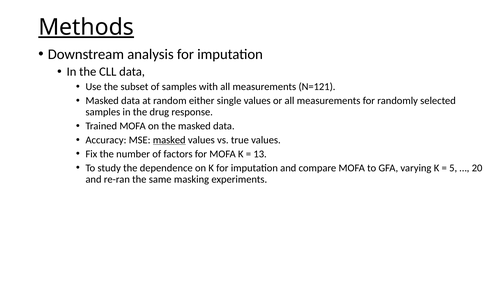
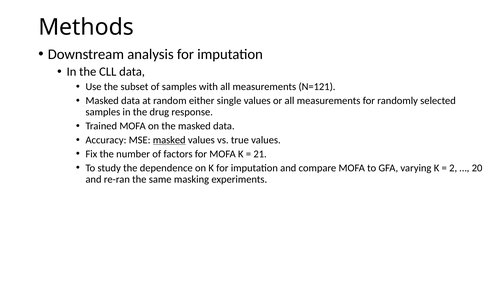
Methods underline: present -> none
13: 13 -> 21
5: 5 -> 2
